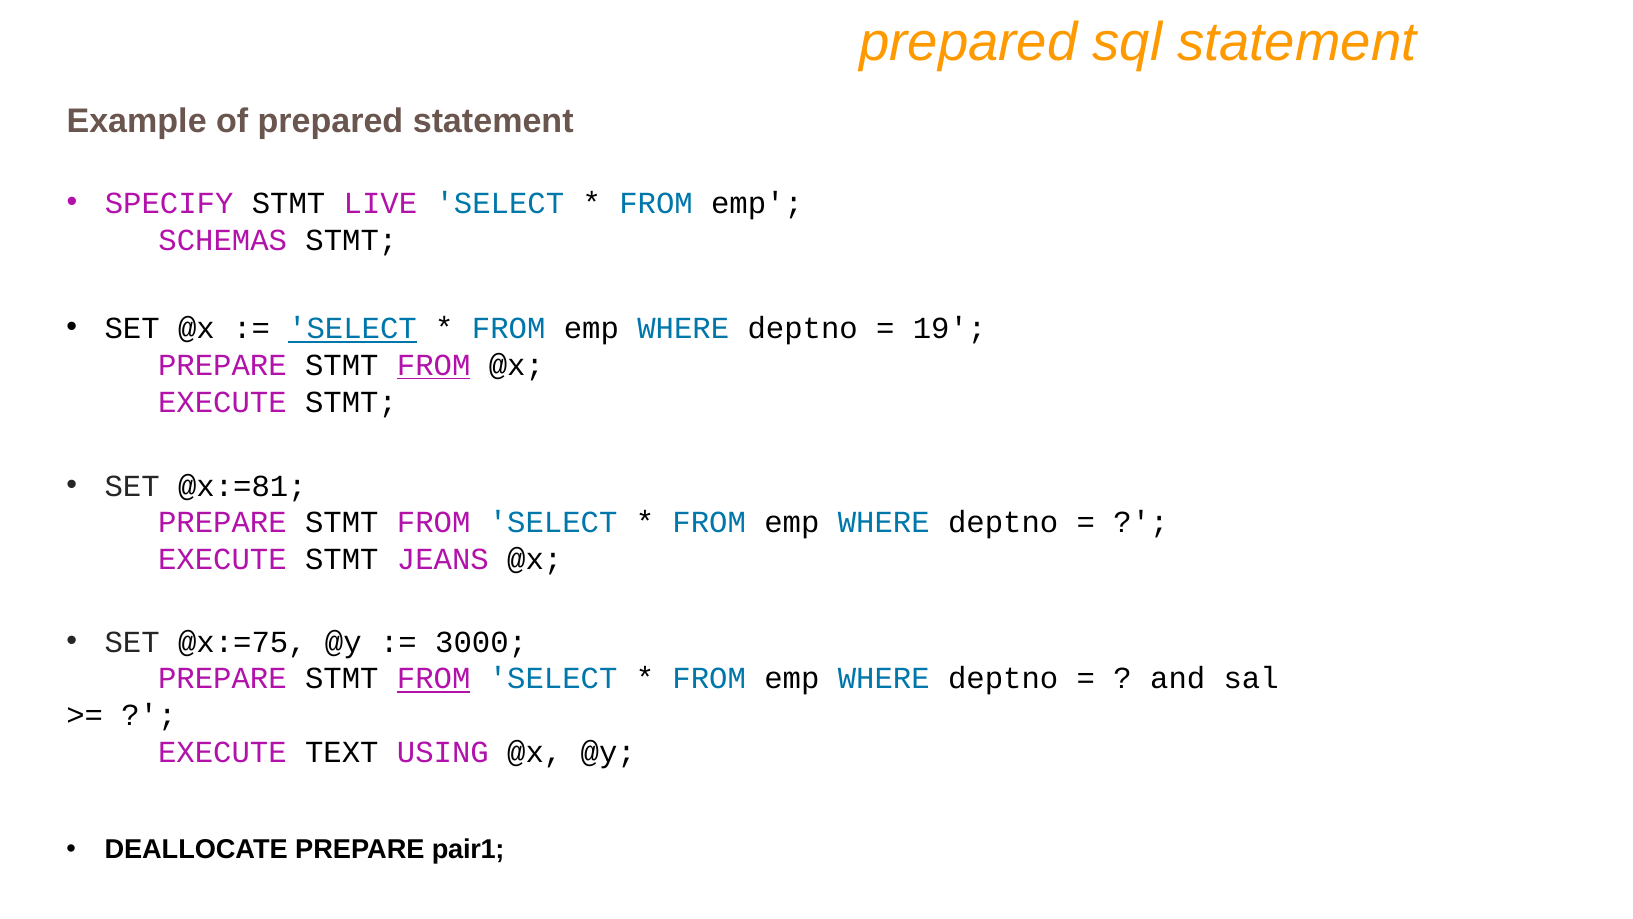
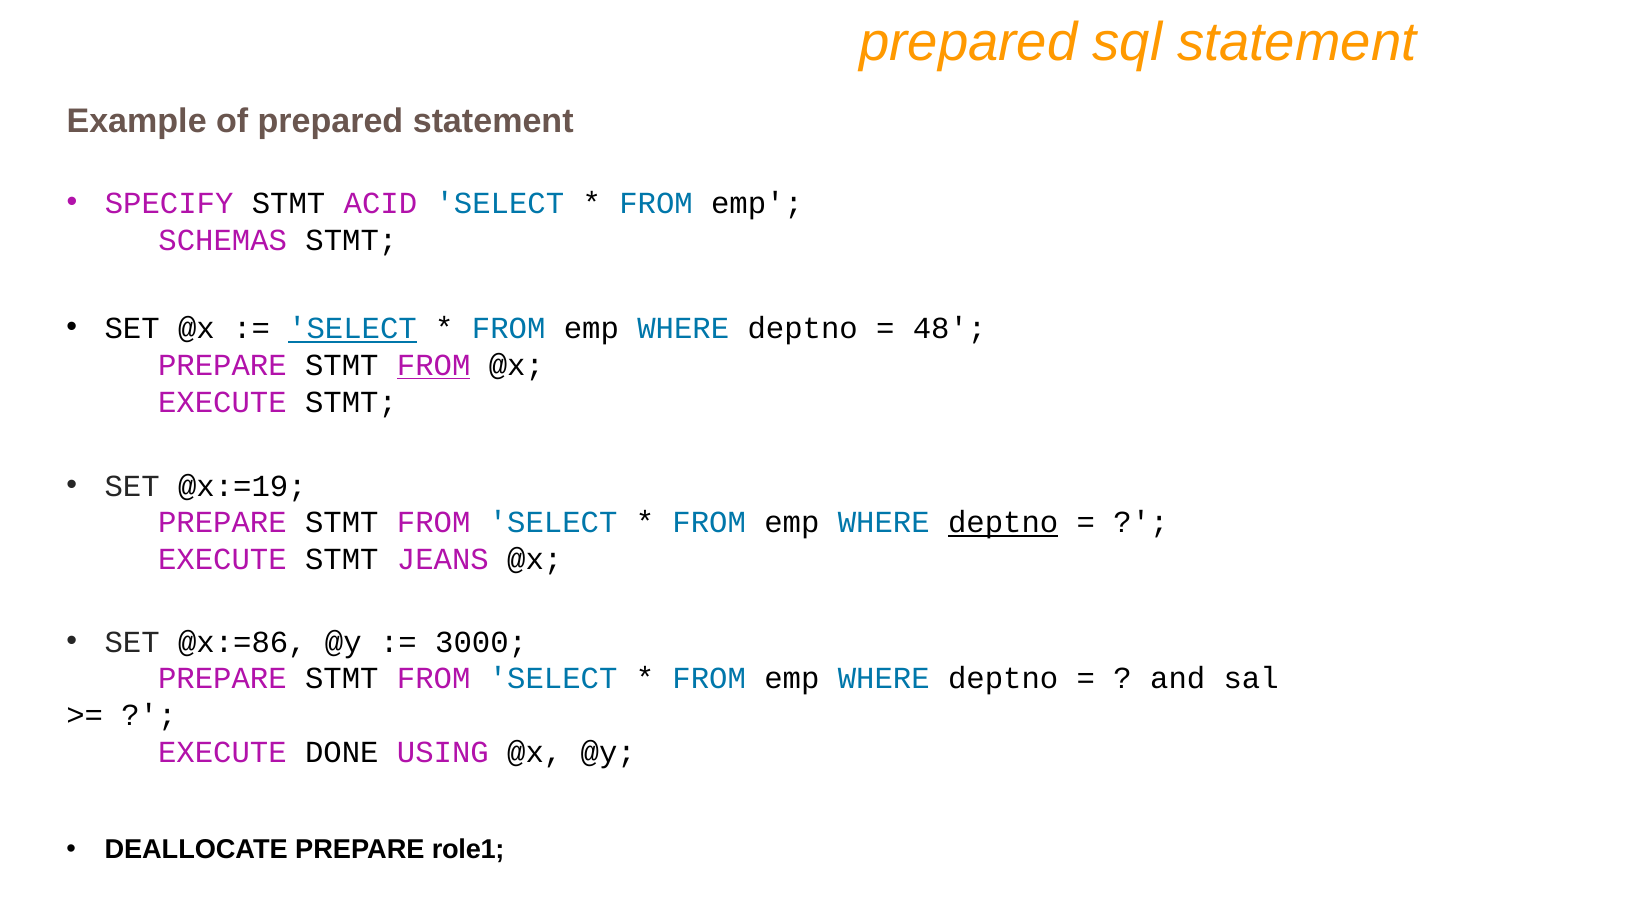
LIVE: LIVE -> ACID
19: 19 -> 48
@x:=81: @x:=81 -> @x:=19
deptno at (1003, 523) underline: none -> present
@x:=75: @x:=75 -> @x:=86
FROM at (434, 679) underline: present -> none
TEXT: TEXT -> DONE
pair1: pair1 -> role1
